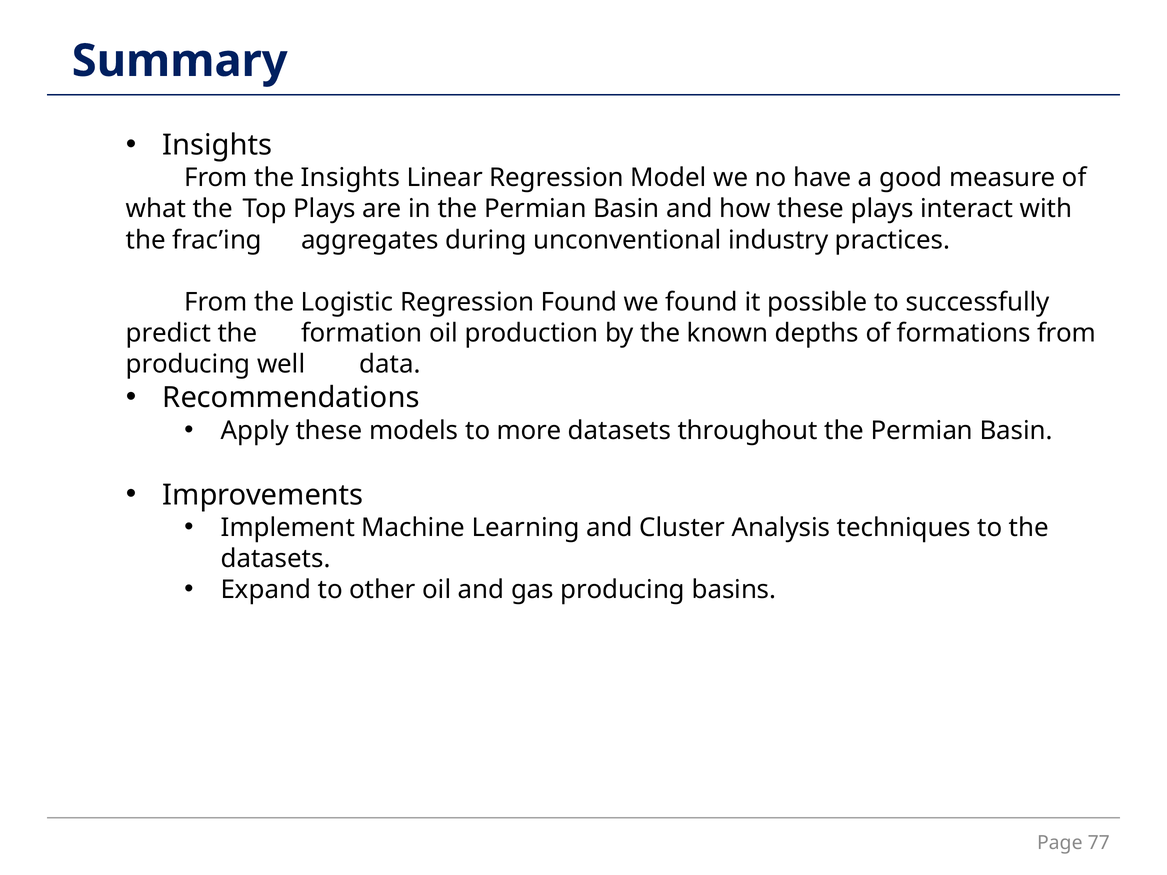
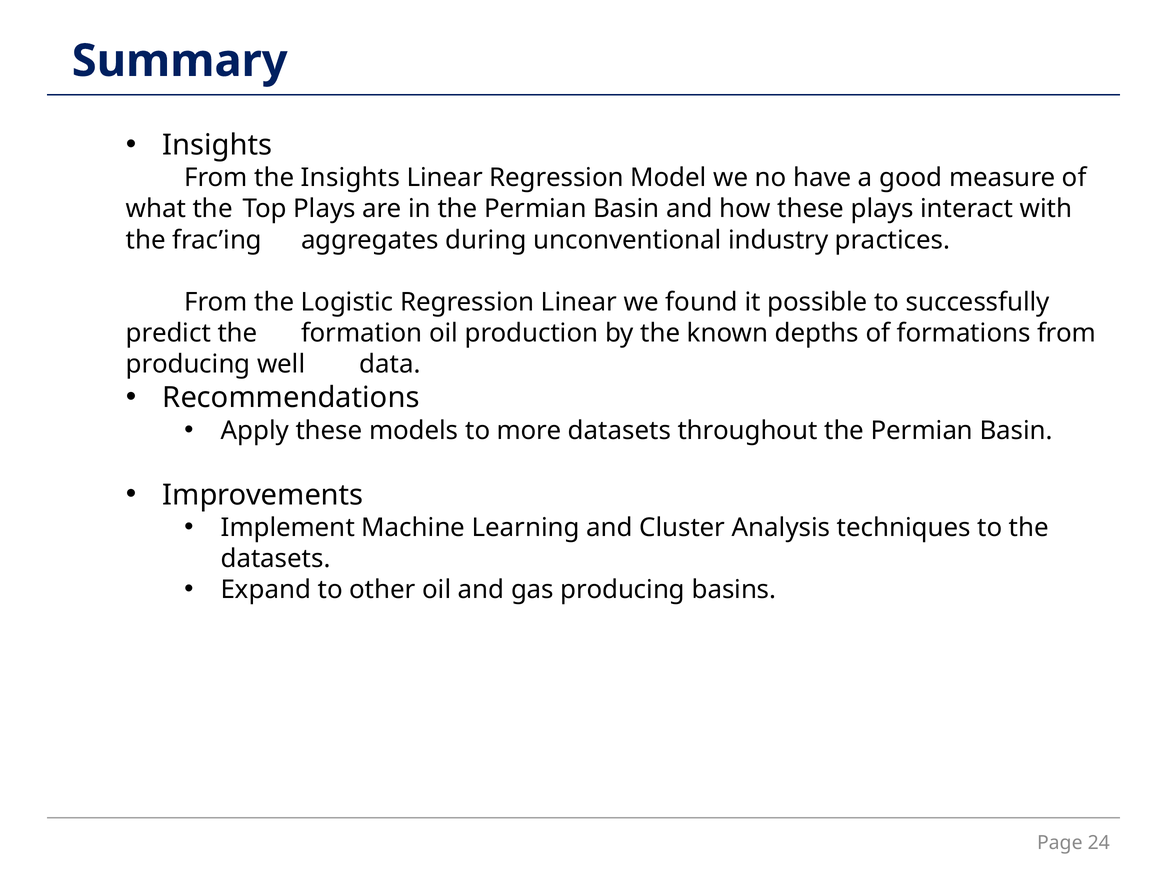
Regression Found: Found -> Linear
77: 77 -> 24
